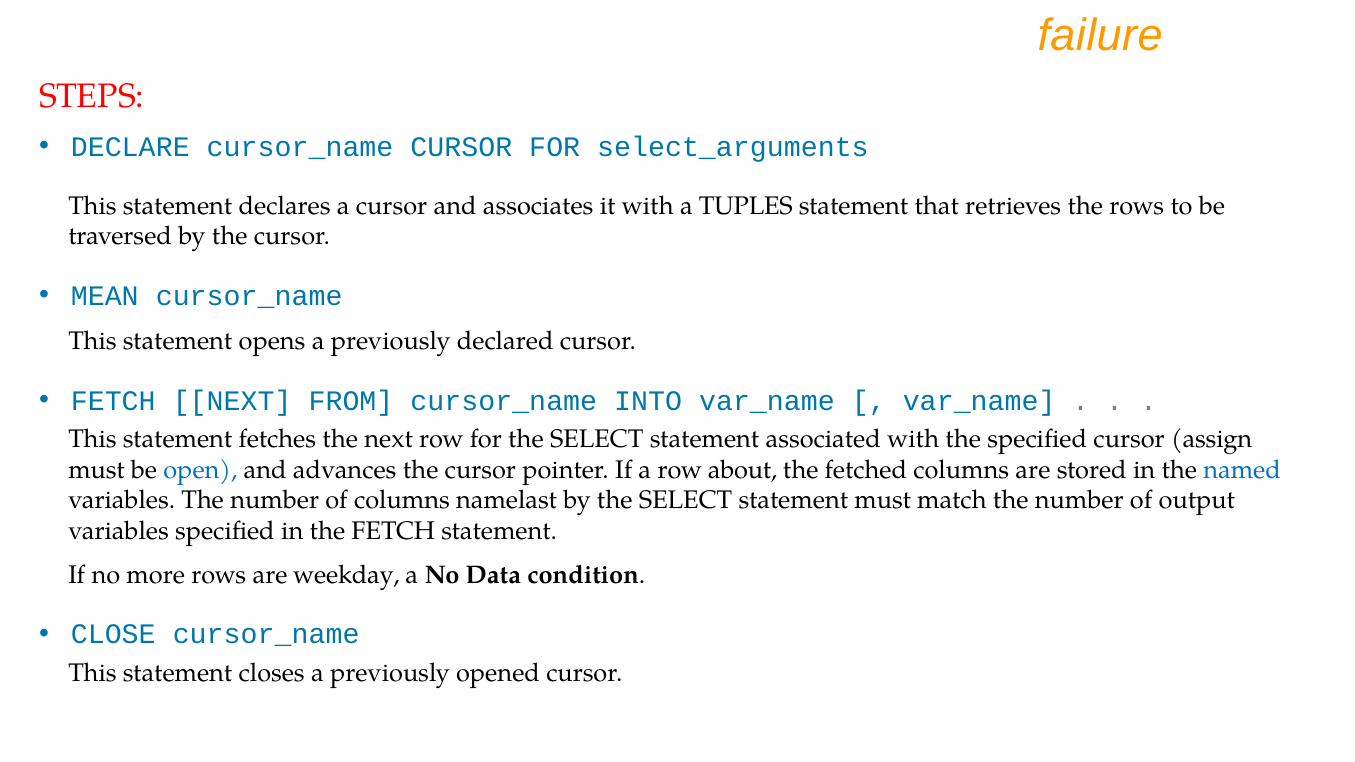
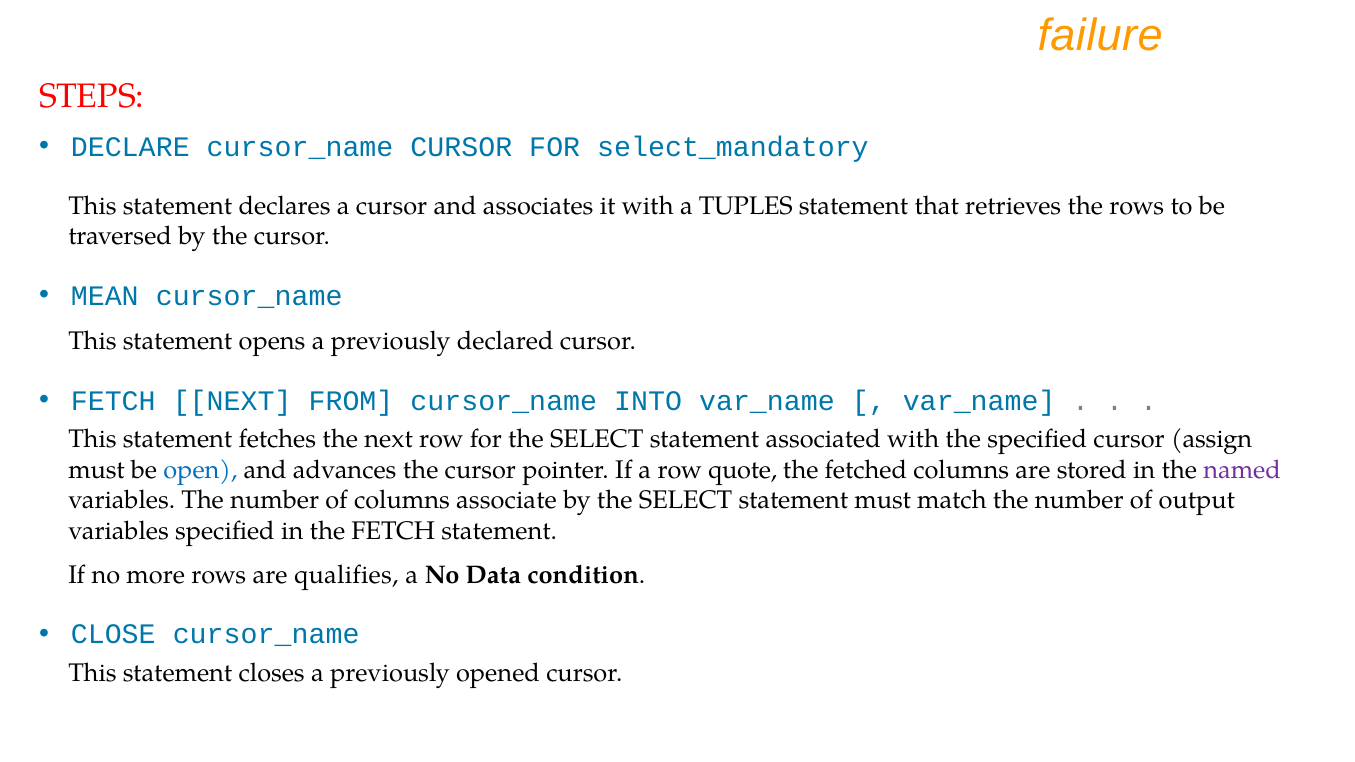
select_arguments: select_arguments -> select_mandatory
about: about -> quote
named colour: blue -> purple
namelast: namelast -> associate
weekday: weekday -> qualifies
